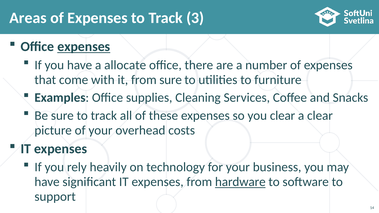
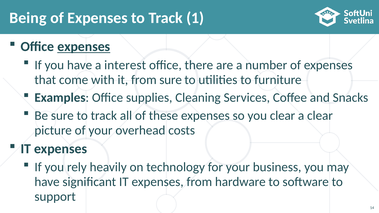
Areas: Areas -> Being
3: 3 -> 1
allocate: allocate -> interest
hardware underline: present -> none
